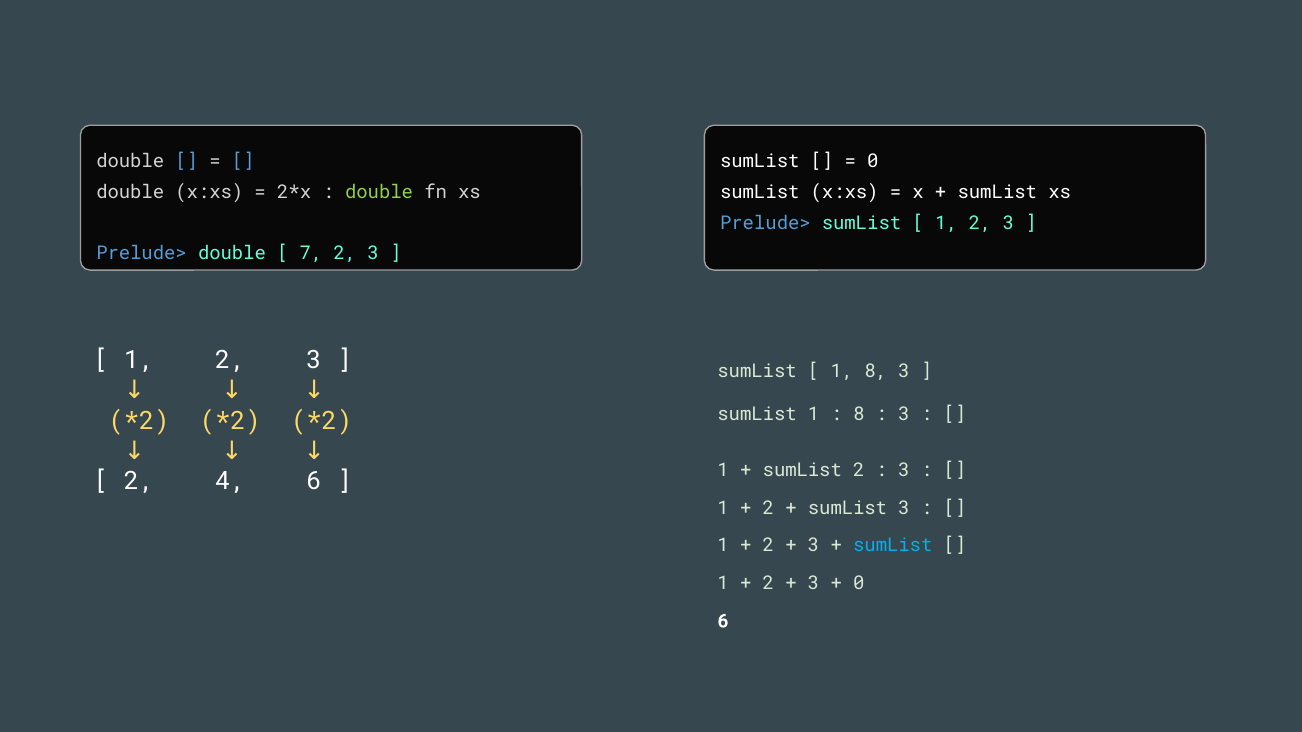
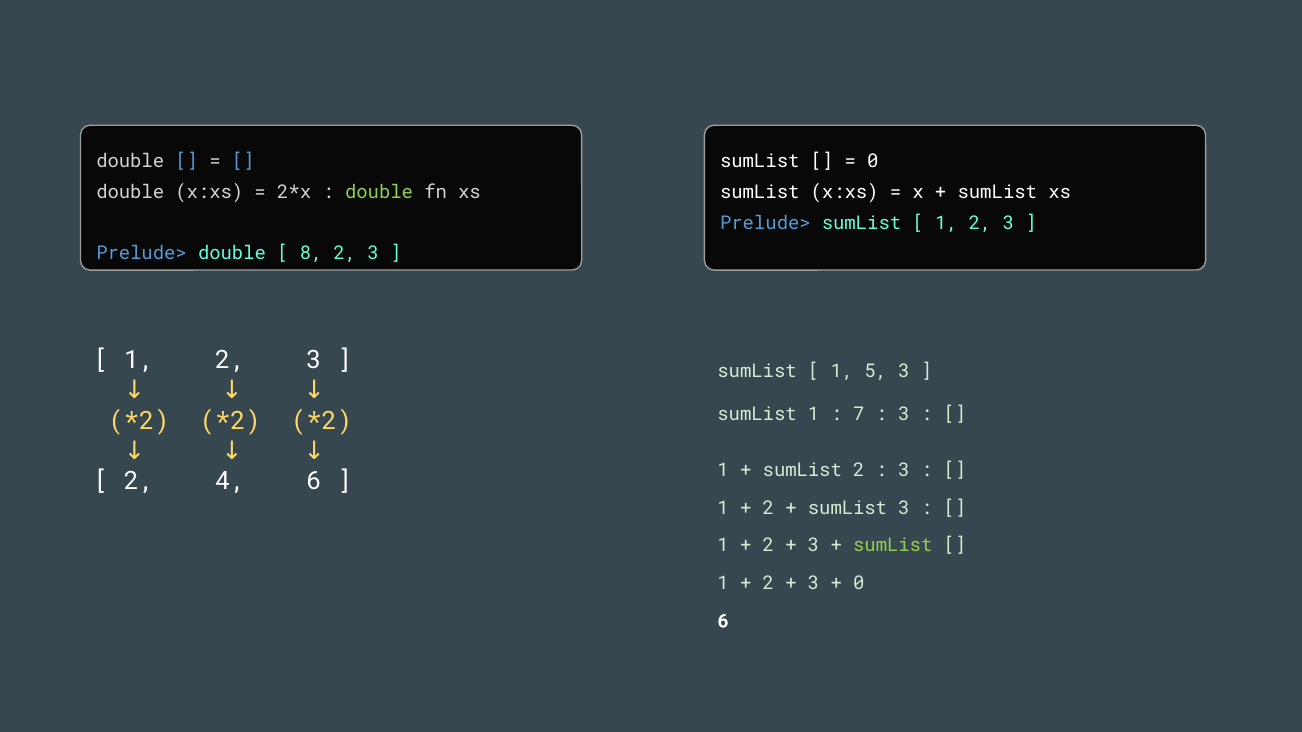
7: 7 -> 8
1 8: 8 -> 5
8 at (859, 415): 8 -> 7
sumList at (893, 546) colour: light blue -> light green
